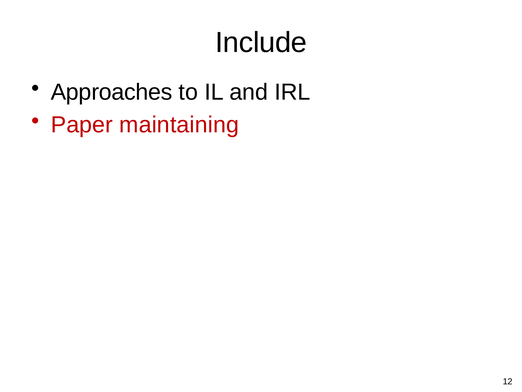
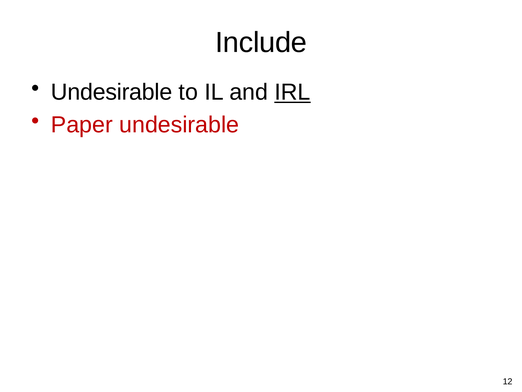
Approaches at (112, 92): Approaches -> Undesirable
IRL underline: none -> present
Paper maintaining: maintaining -> undesirable
